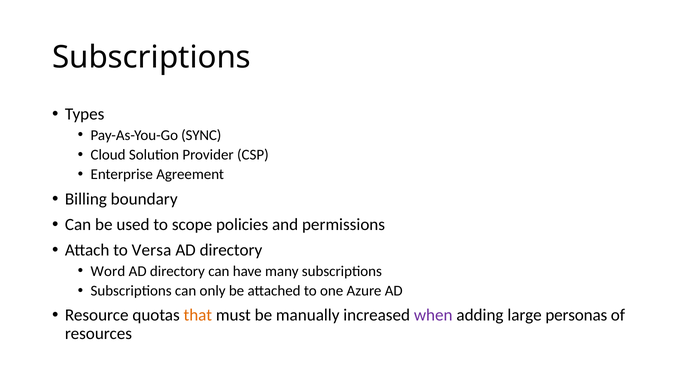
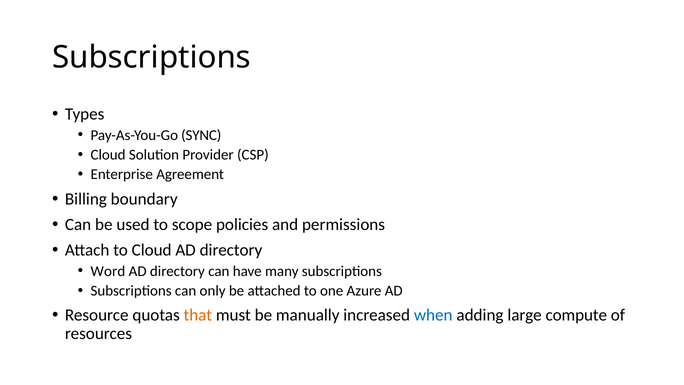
to Versa: Versa -> Cloud
when colour: purple -> blue
personas: personas -> compute
